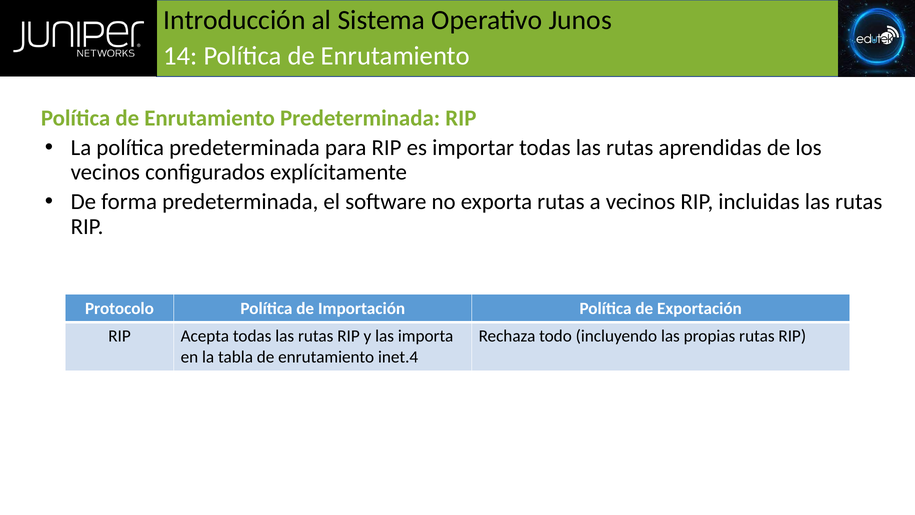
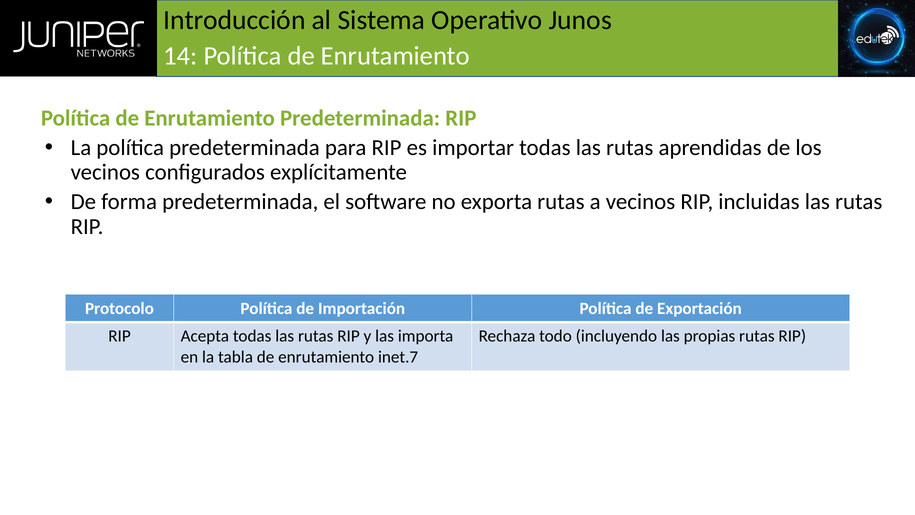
inet.4: inet.4 -> inet.7
